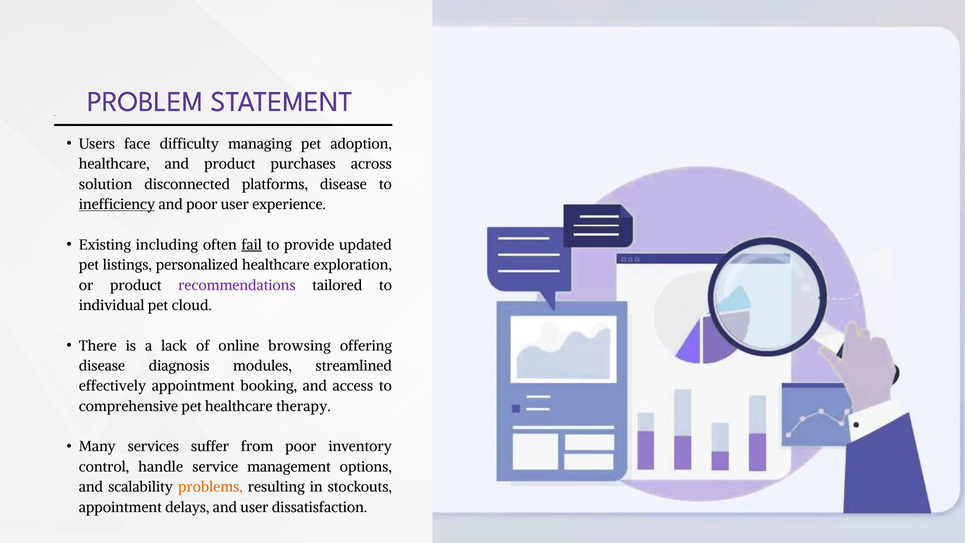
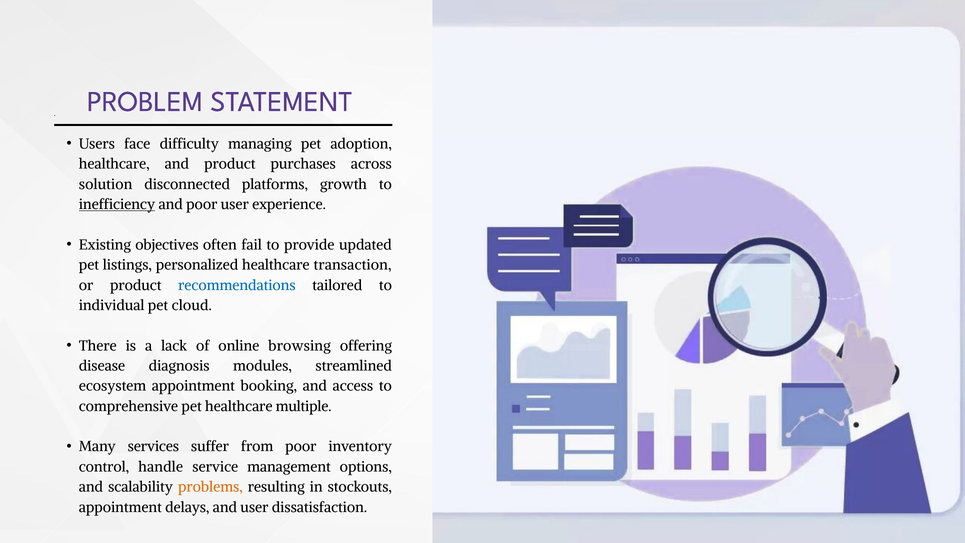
platforms disease: disease -> growth
including: including -> objectives
fail underline: present -> none
exploration: exploration -> transaction
recommendations colour: purple -> blue
effectively: effectively -> ecosystem
therapy: therapy -> multiple
